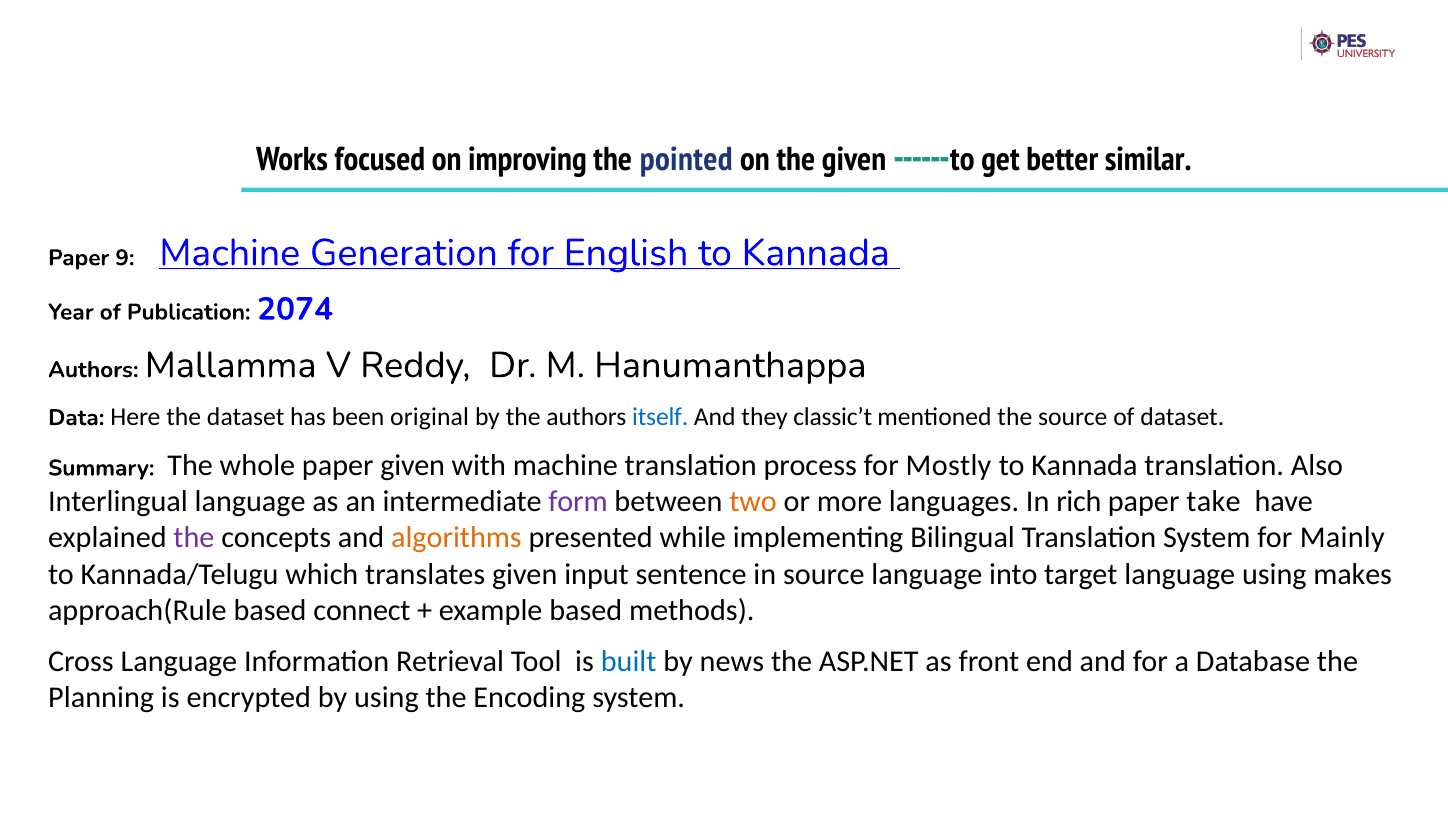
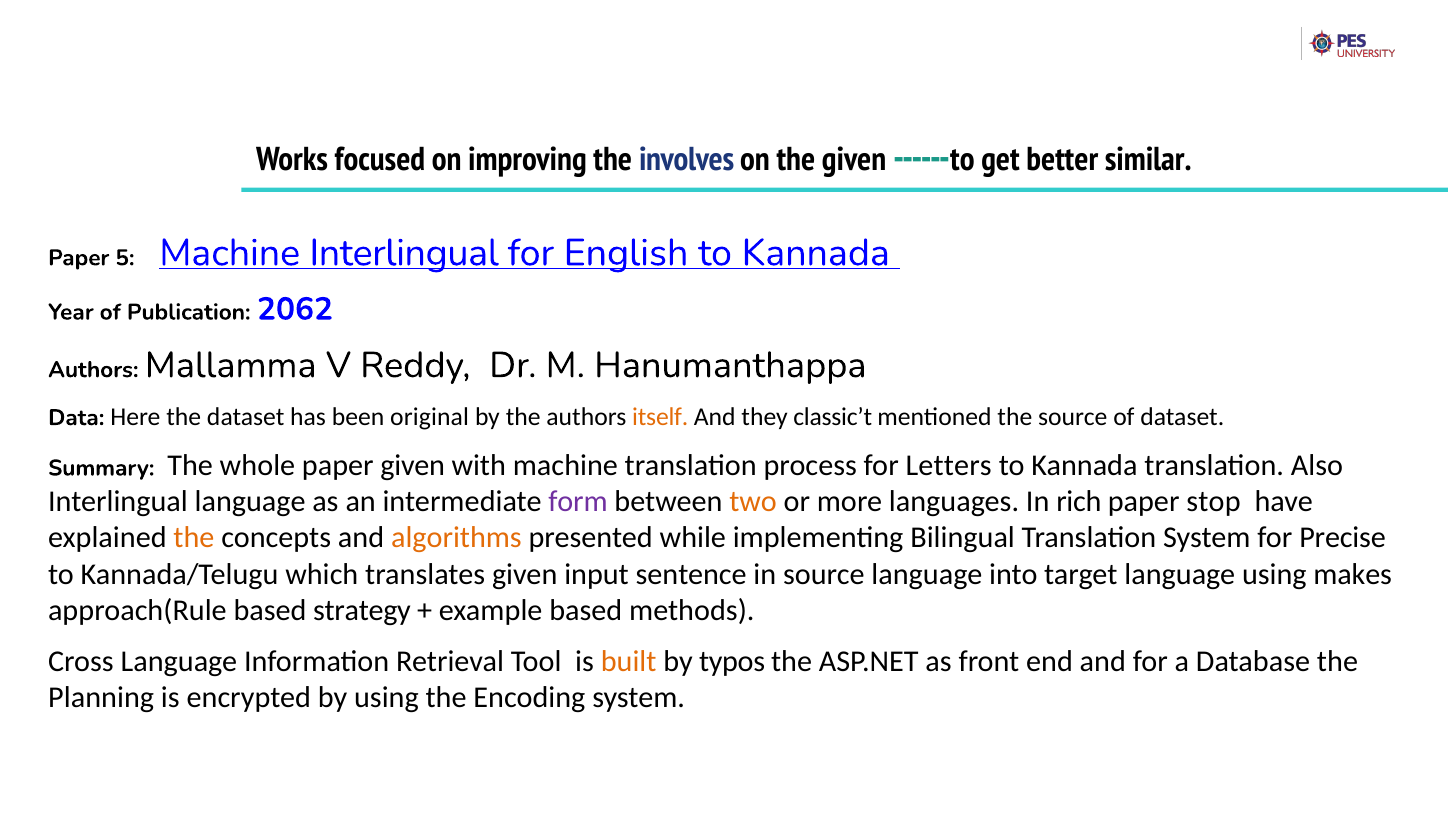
pointed: pointed -> involves
9: 9 -> 5
Machine Generation: Generation -> Interlingual
2074: 2074 -> 2062
itself colour: blue -> orange
Mostly: Mostly -> Letters
take: take -> stop
the at (194, 538) colour: purple -> orange
Mainly: Mainly -> Precise
connect: connect -> strategy
built colour: blue -> orange
news: news -> typos
